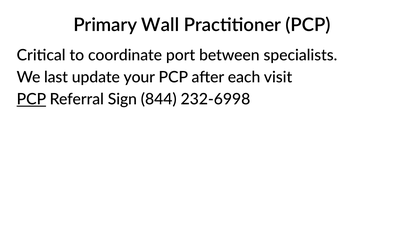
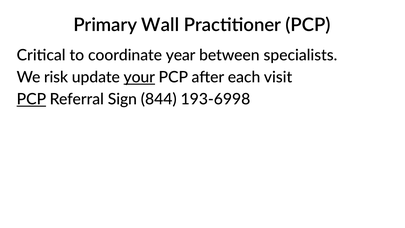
port: port -> year
last: last -> risk
your underline: none -> present
232-6998: 232-6998 -> 193-6998
